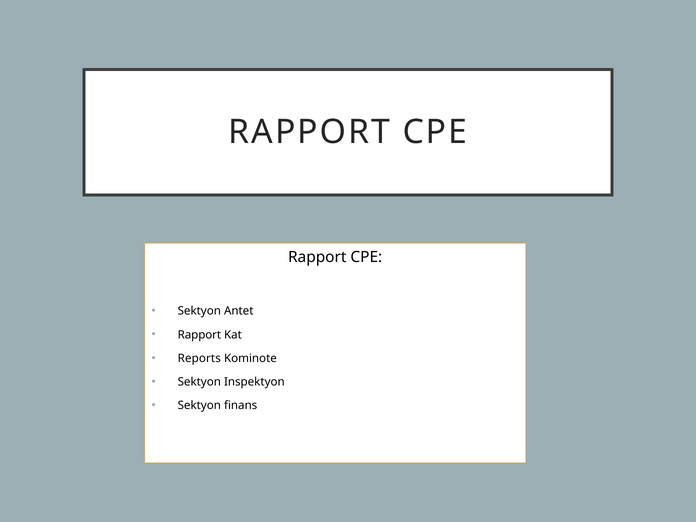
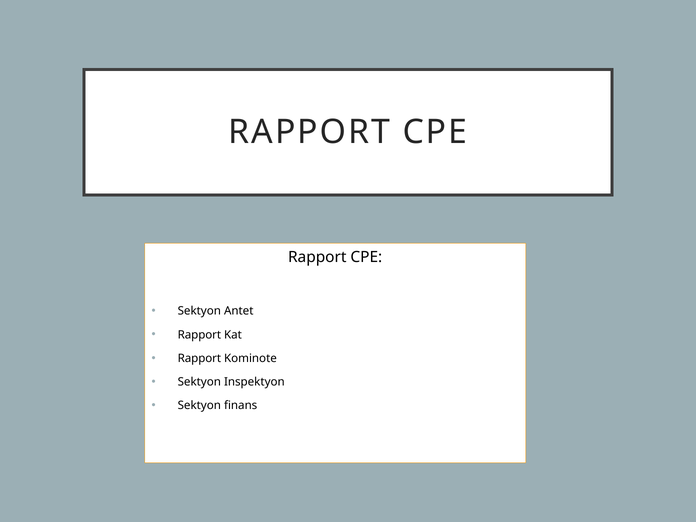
Reports at (199, 358): Reports -> Rapport
